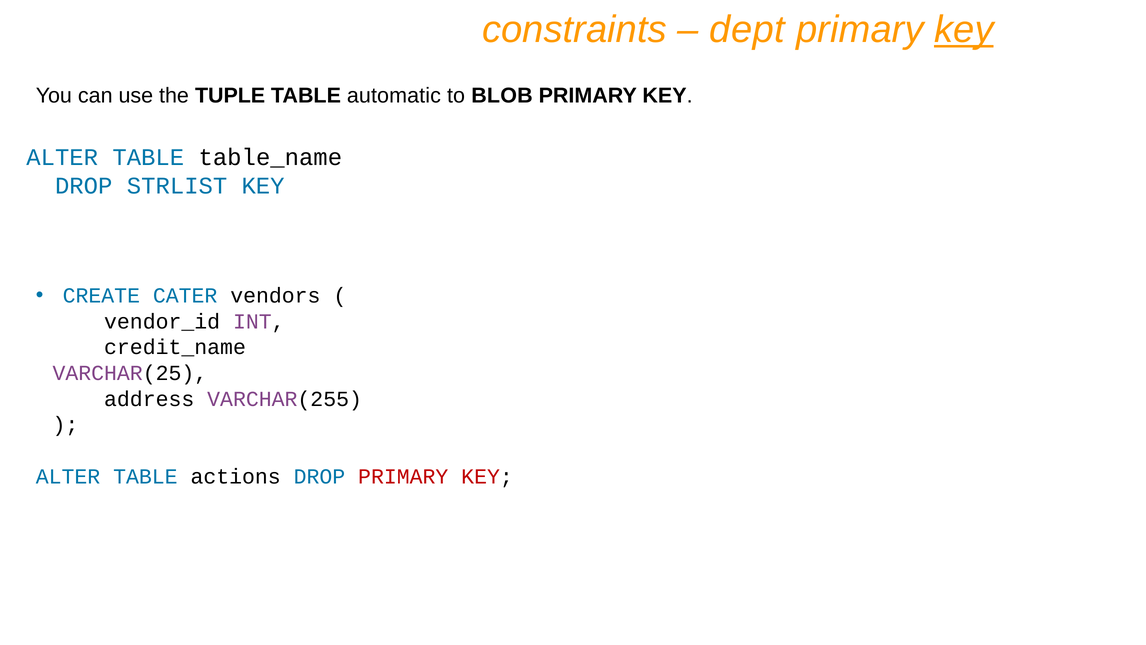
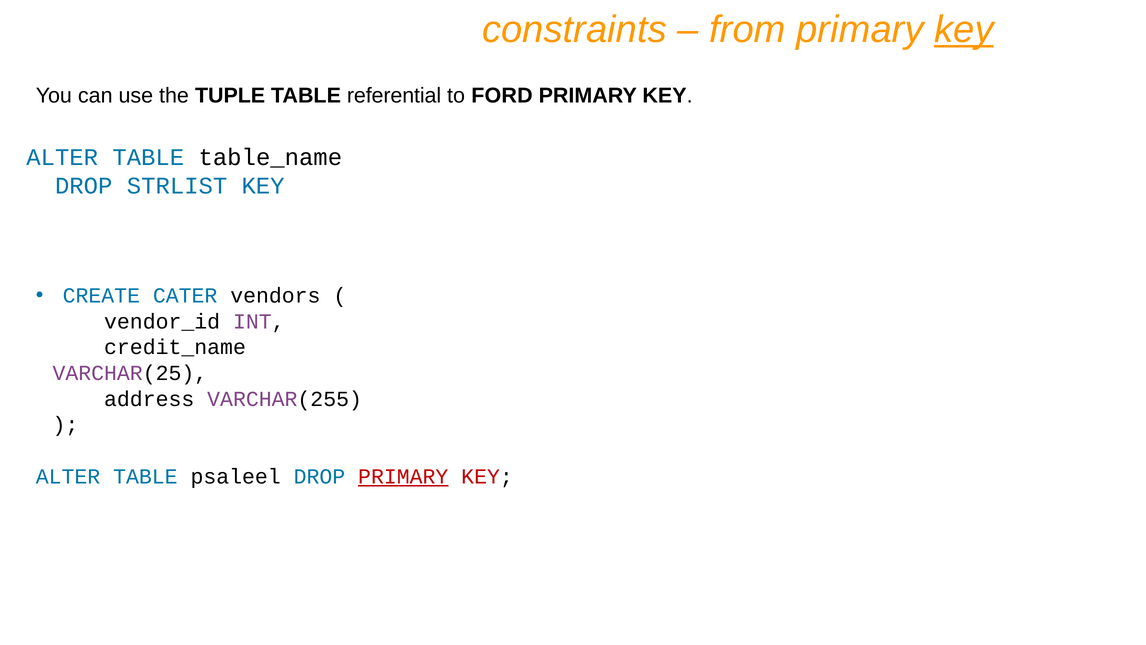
dept: dept -> from
automatic: automatic -> referential
BLOB: BLOB -> FORD
actions: actions -> psaleel
PRIMARY at (403, 476) underline: none -> present
